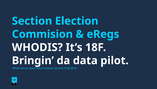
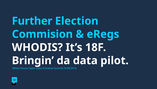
Section: Section -> Further
